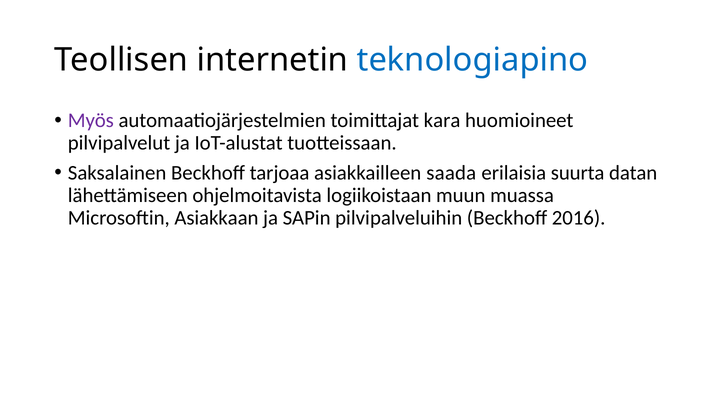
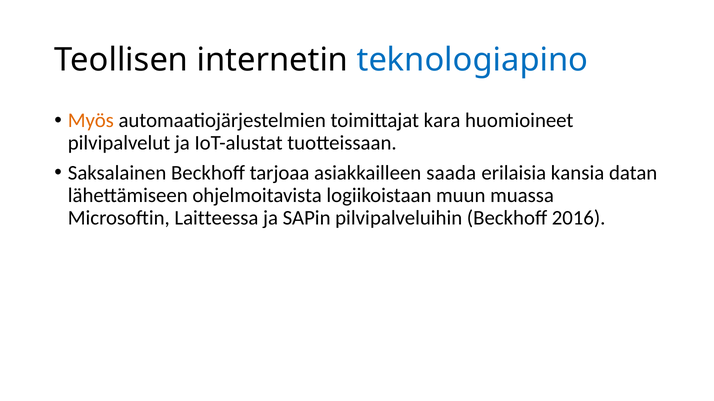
Myös colour: purple -> orange
suurta: suurta -> kansia
Asiakkaan: Asiakkaan -> Laitteessa
